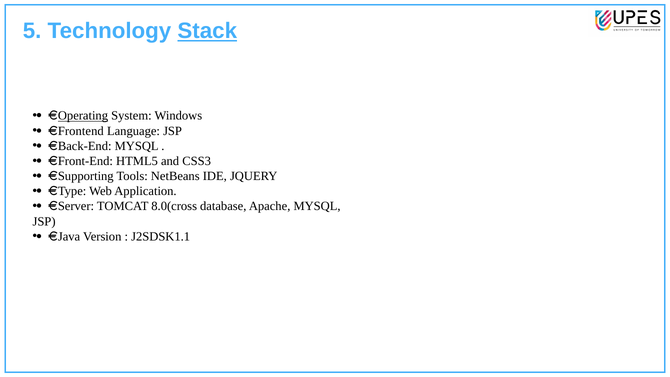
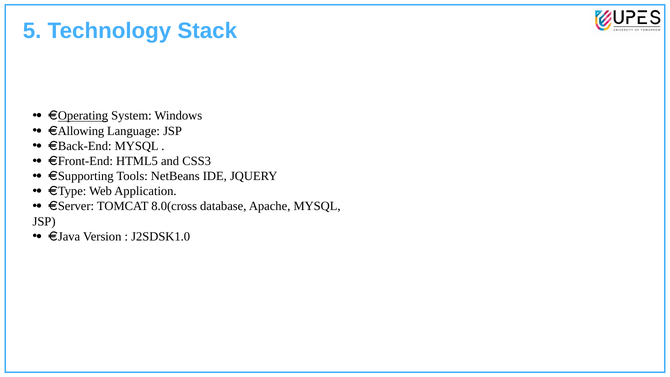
Stack underline: present -> none
Frontend: Frontend -> Allowing
J2SDSK1.1: J2SDSK1.1 -> J2SDSK1.0
